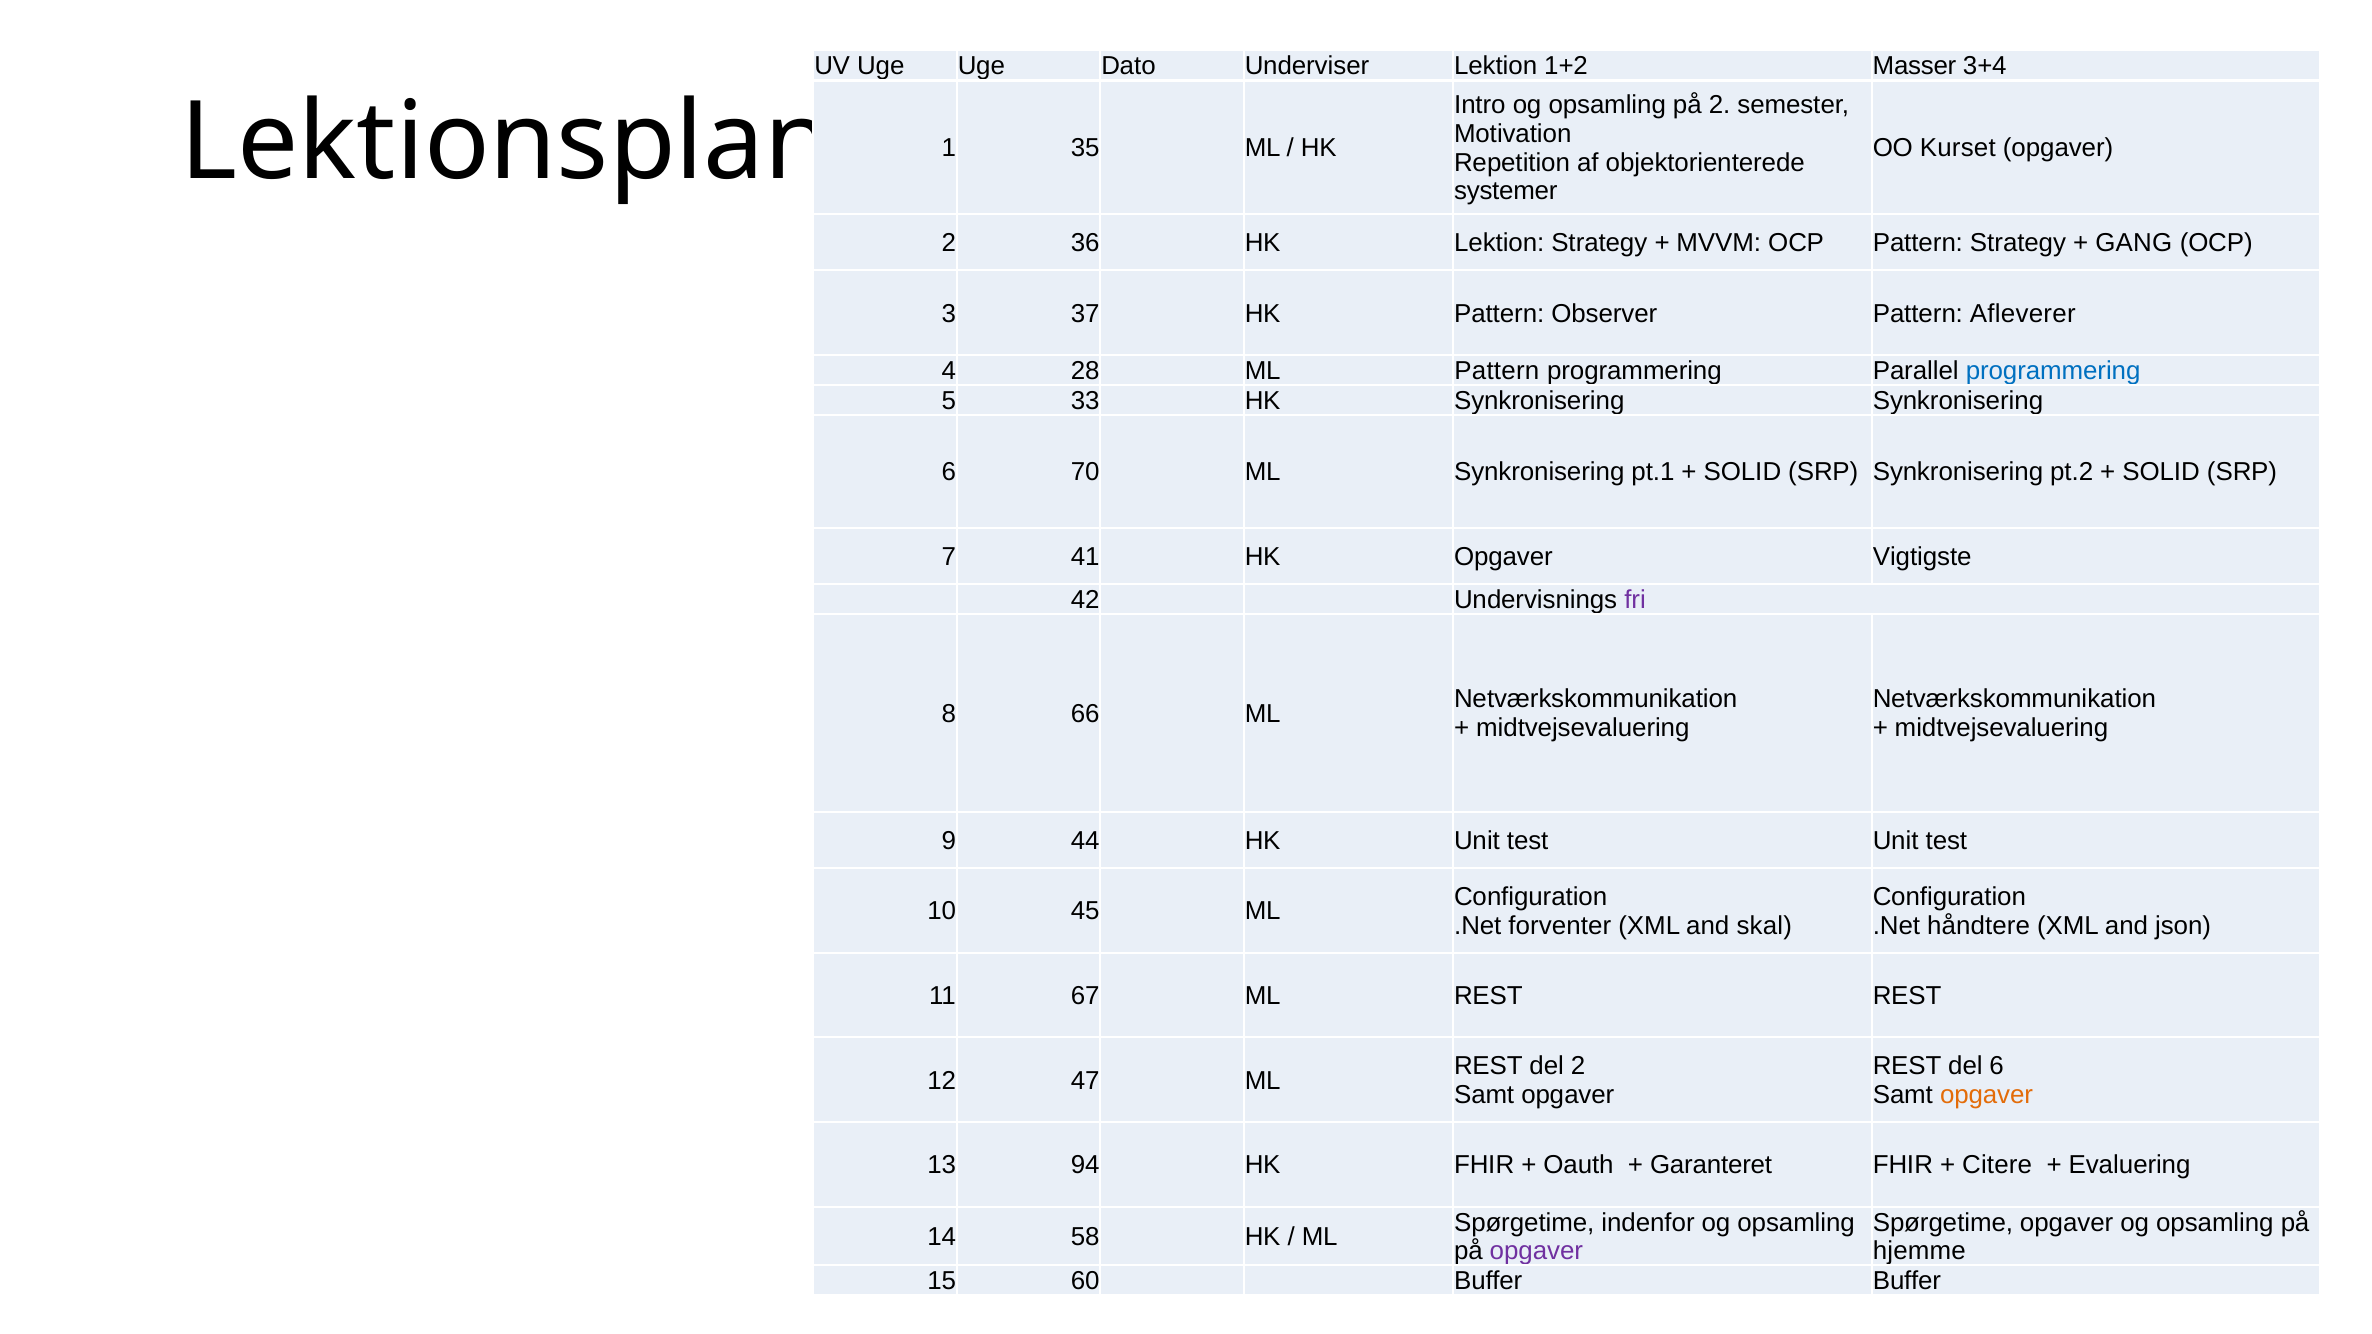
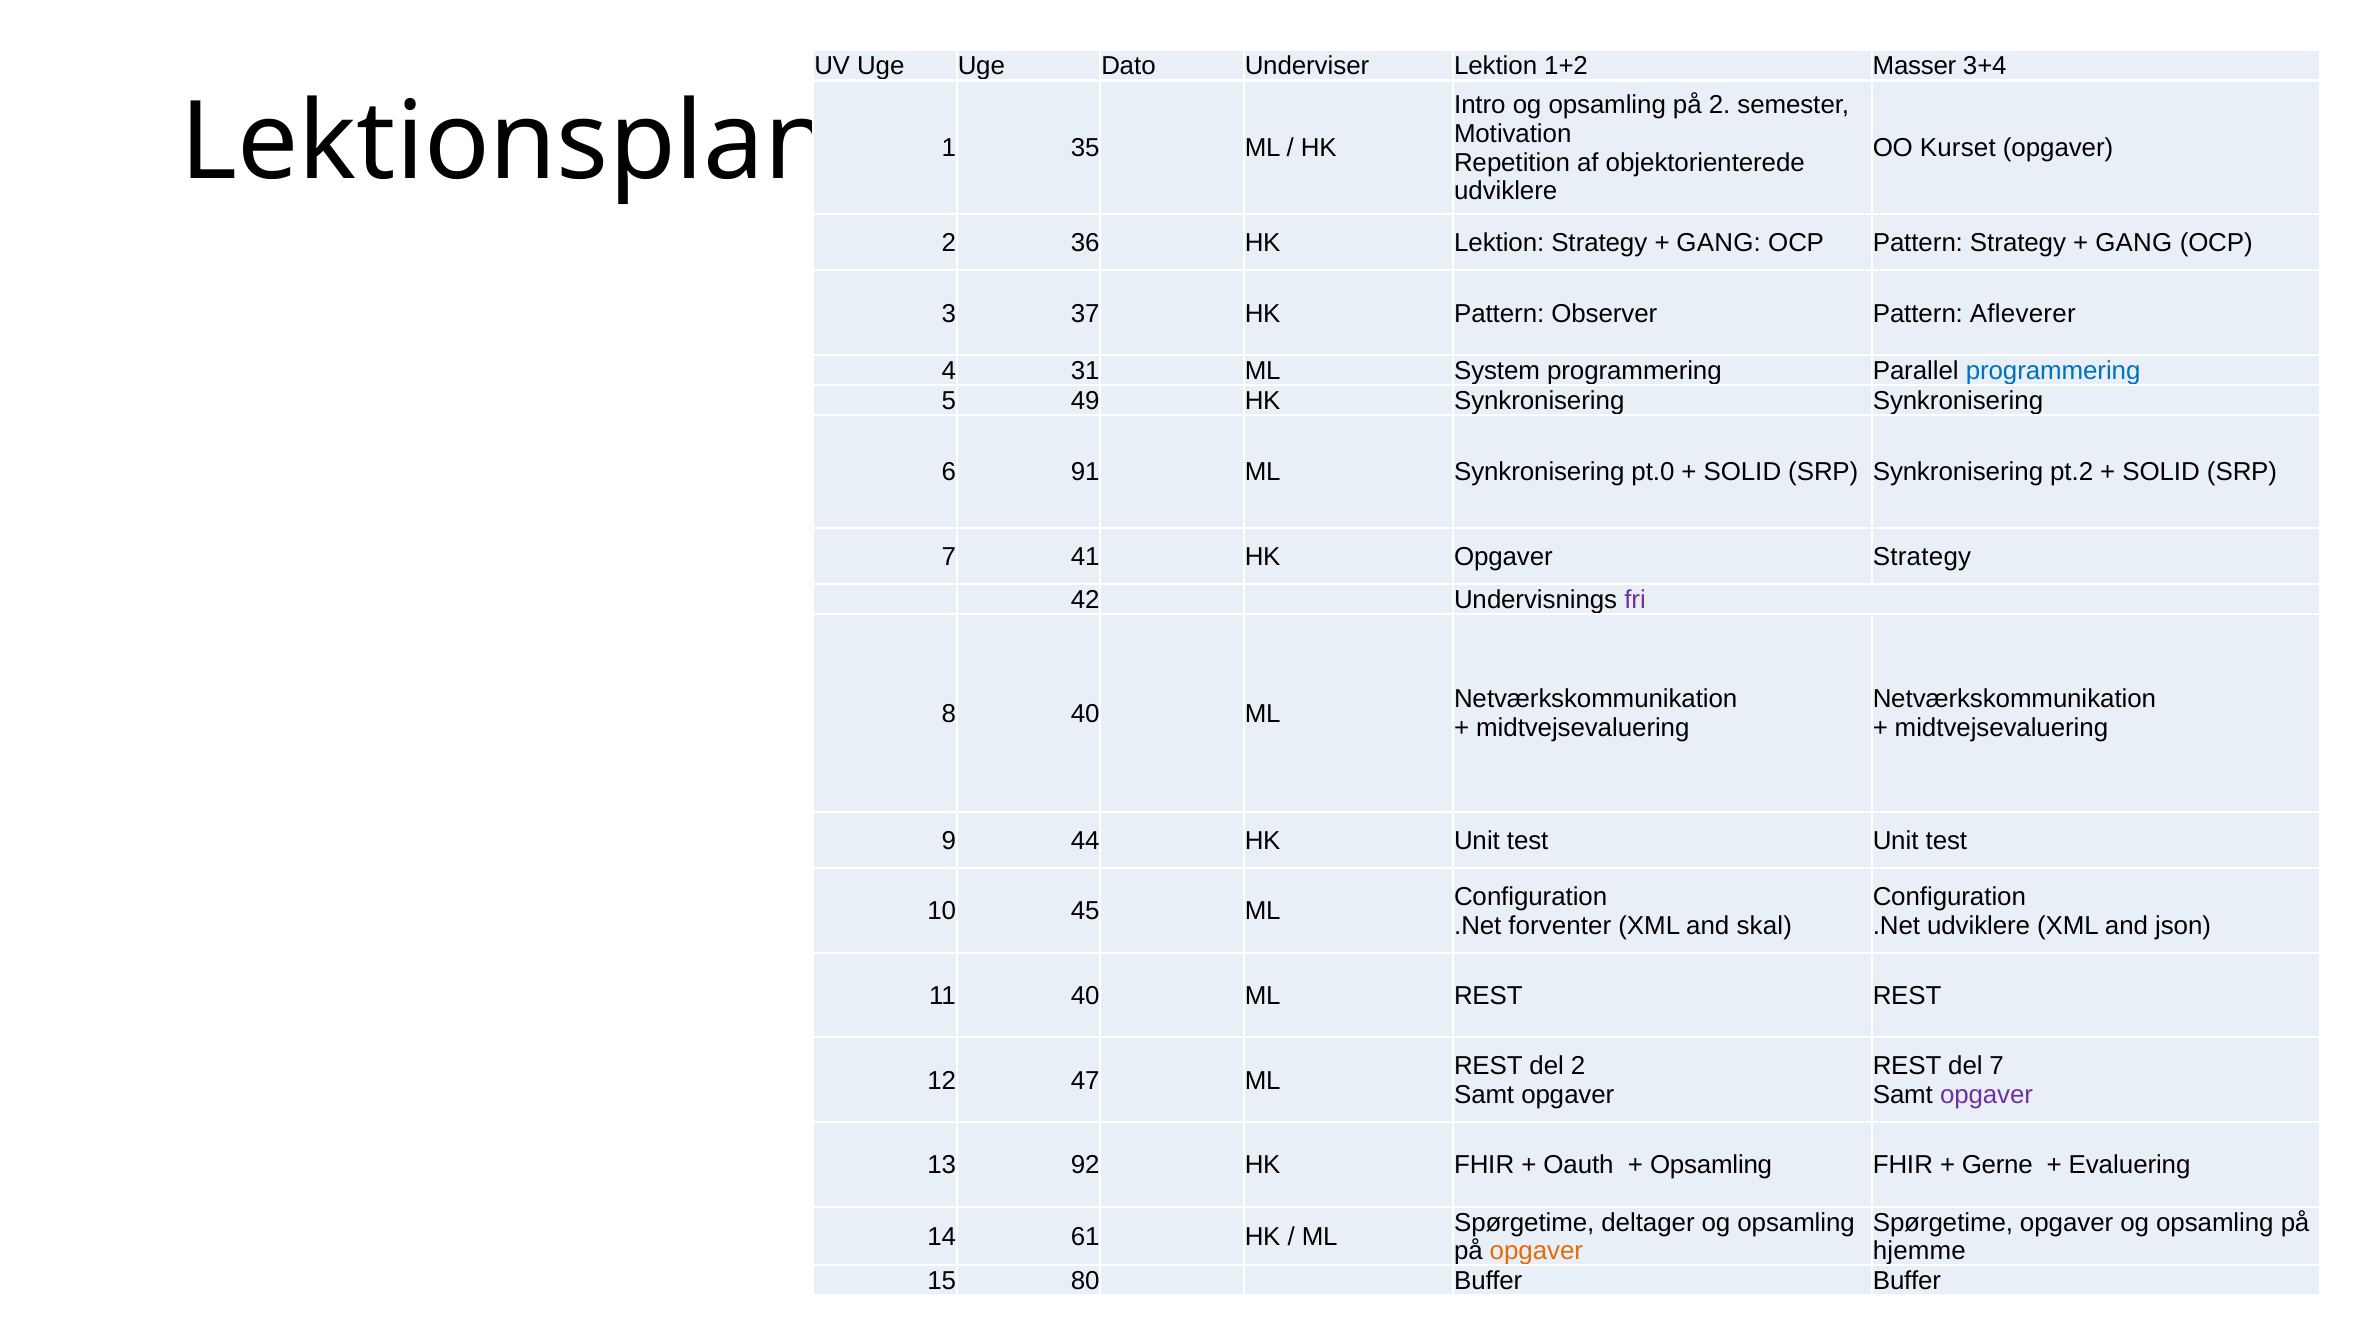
systemer at (1506, 191): systemer -> udviklere
MVVM at (1719, 243): MVVM -> GANG
28: 28 -> 31
ML Pattern: Pattern -> System
33: 33 -> 49
70: 70 -> 91
pt.1: pt.1 -> pt.0
Opgaver Vigtigste: Vigtigste -> Strategy
8 66: 66 -> 40
.Net håndtere: håndtere -> udviklere
11 67: 67 -> 40
del 6: 6 -> 7
opgaver at (1987, 1095) colour: orange -> purple
94: 94 -> 92
Garanteret at (1711, 1166): Garanteret -> Opsamling
Citere: Citere -> Gerne
indenfor: indenfor -> deltager
58: 58 -> 61
opgaver at (1536, 1252) colour: purple -> orange
60: 60 -> 80
